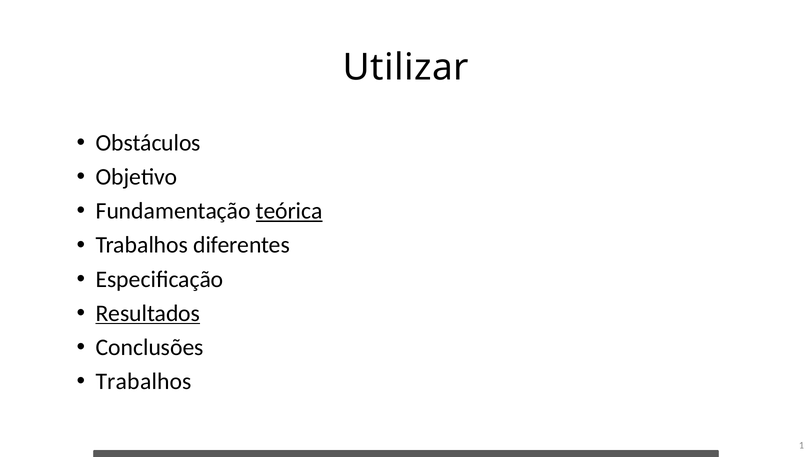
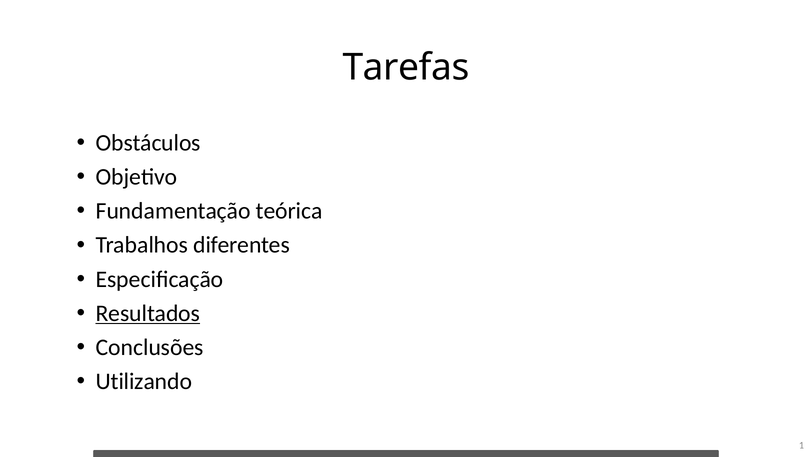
Utilizar: Utilizar -> Tarefas
teórica underline: present -> none
Trabalhos at (144, 381): Trabalhos -> Utilizando
